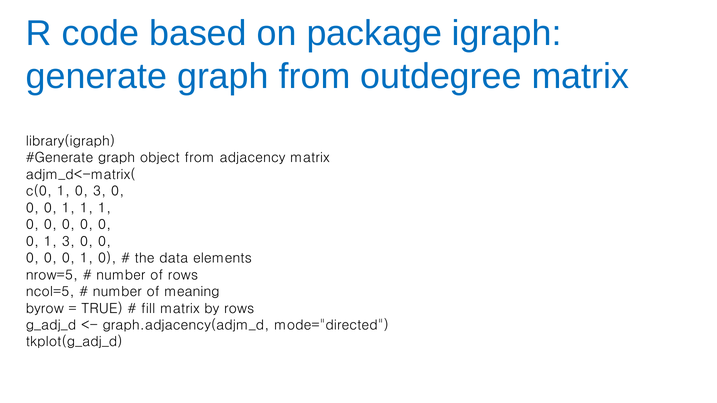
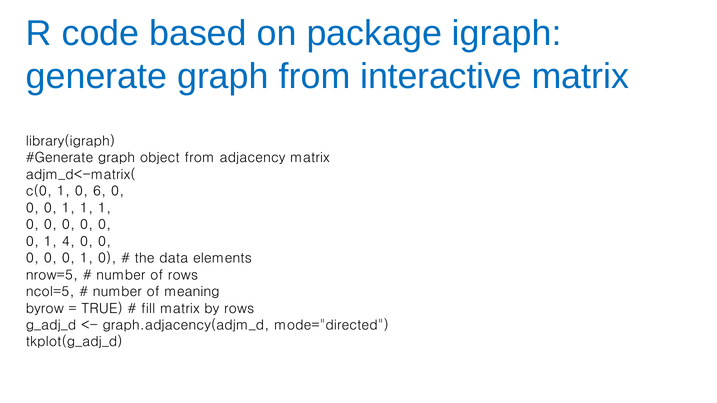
outdegree: outdegree -> interactive
0 3: 3 -> 6
1 3: 3 -> 4
